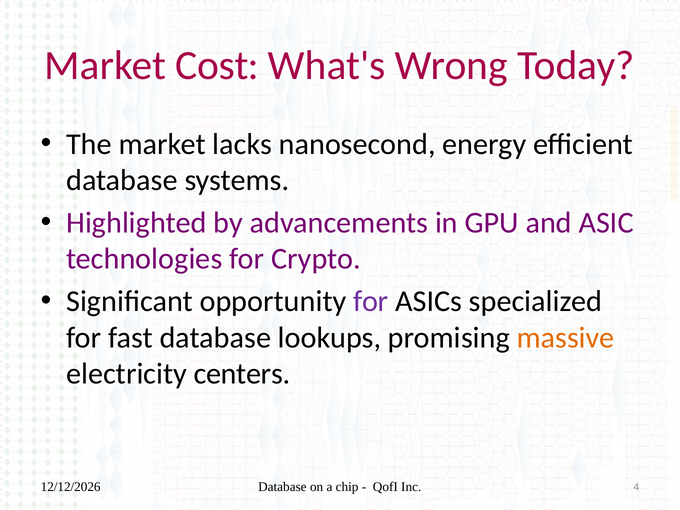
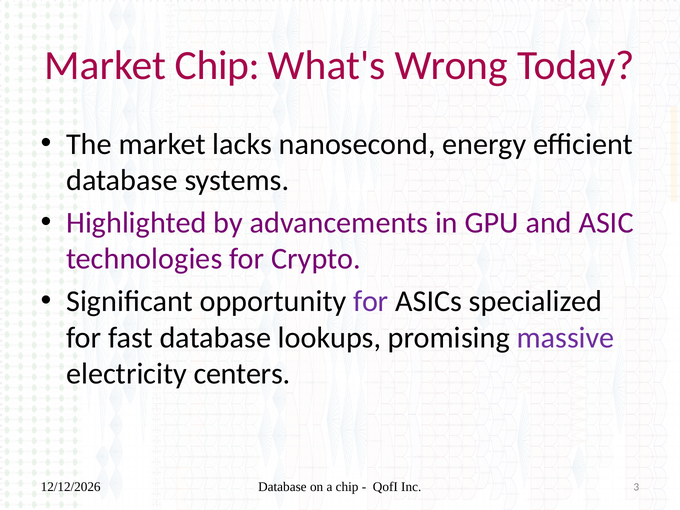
Market Cost: Cost -> Chip
massive colour: orange -> purple
4: 4 -> 3
